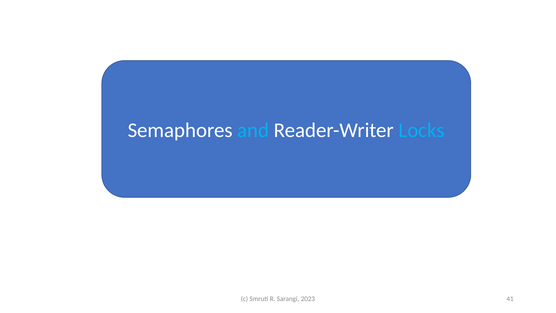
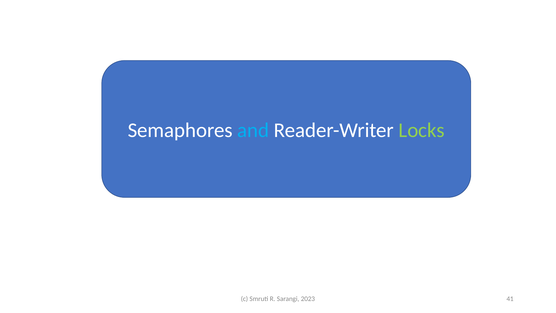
Locks colour: light blue -> light green
